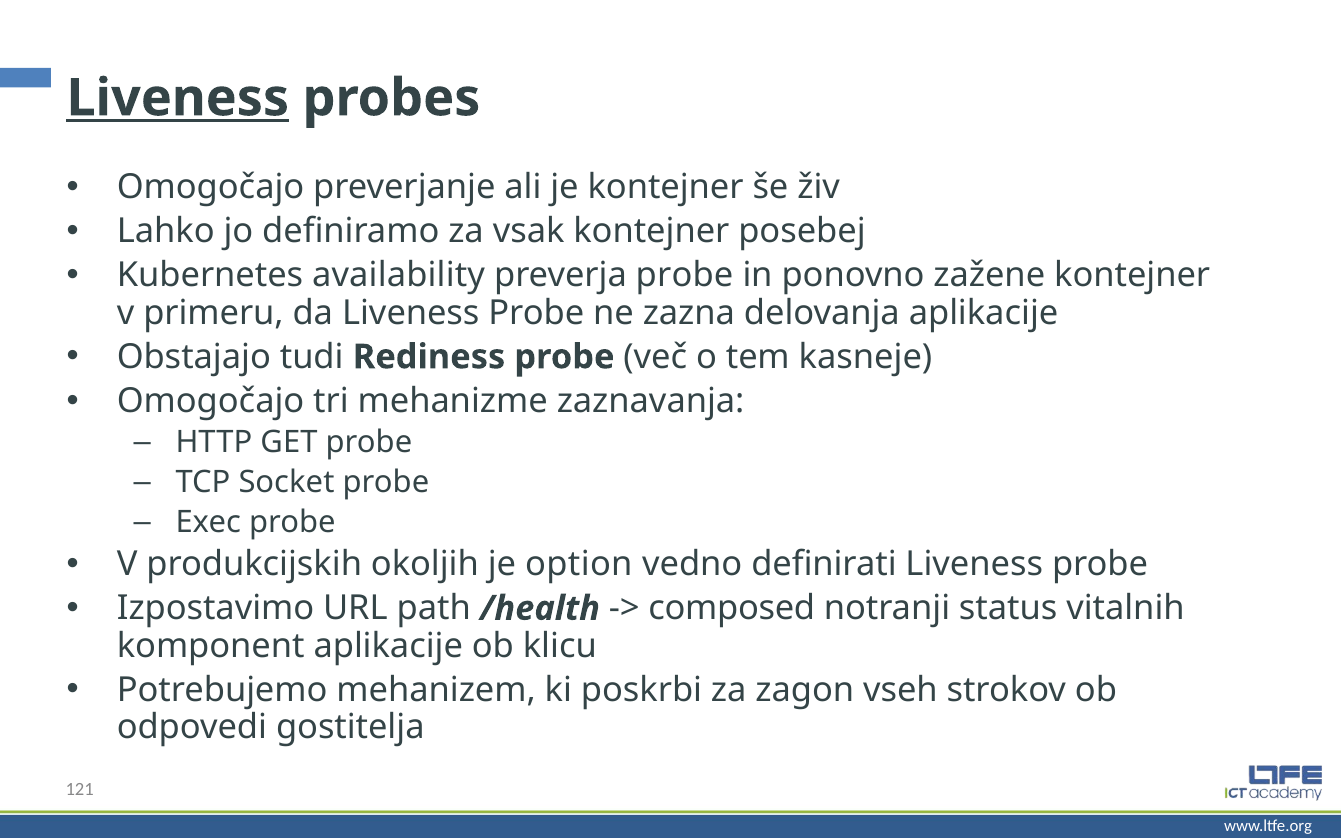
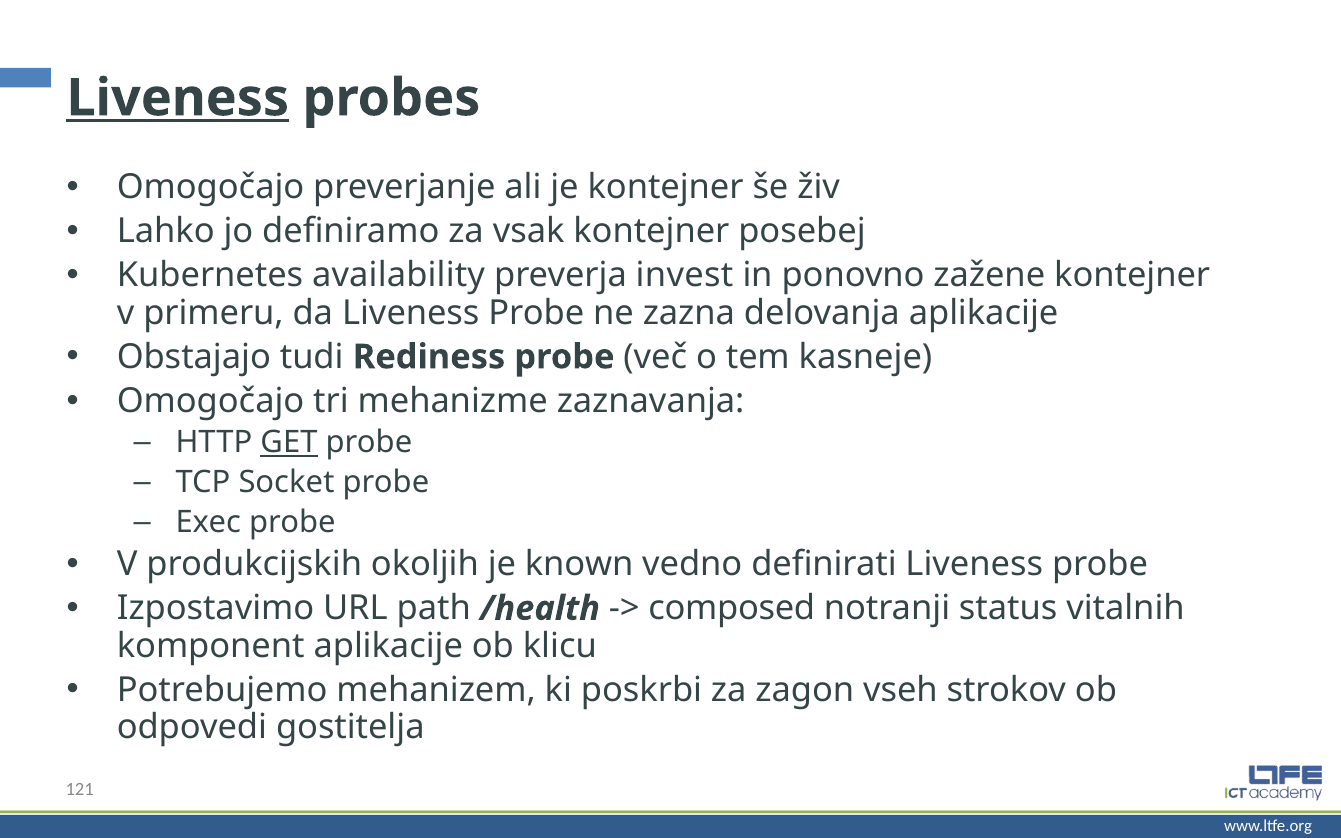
preverja probe: probe -> invest
GET underline: none -> present
option: option -> known
